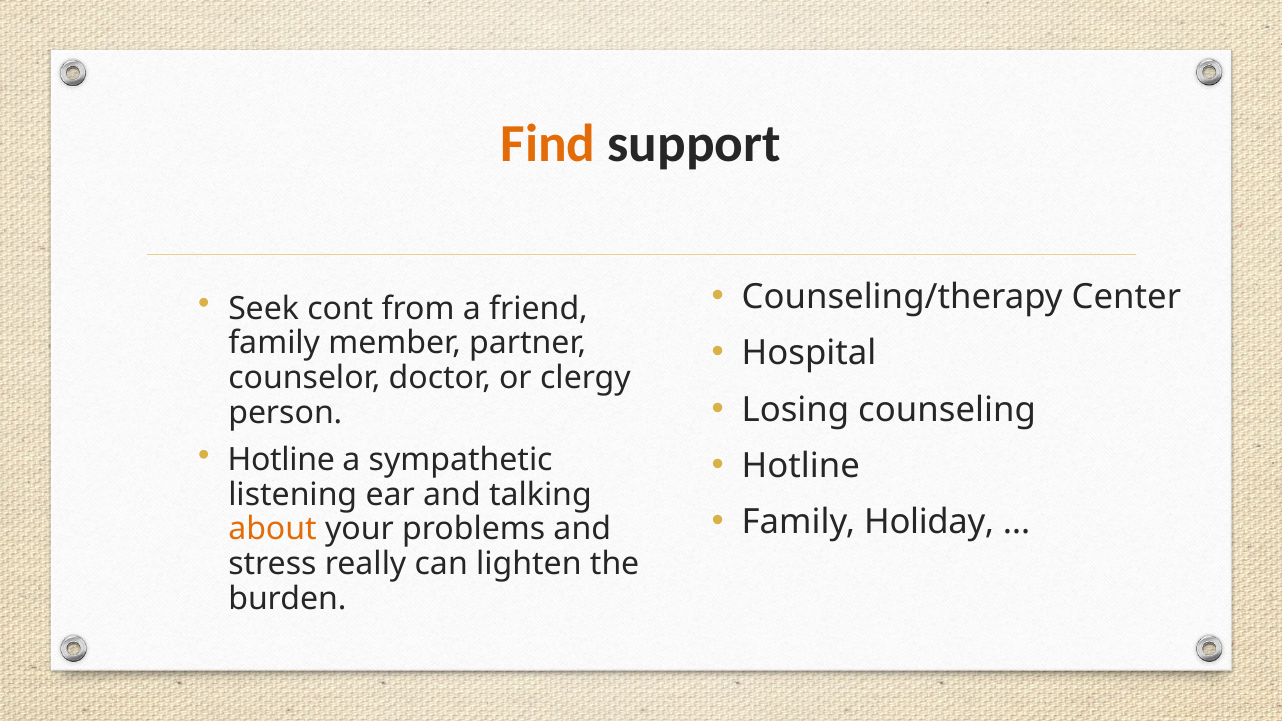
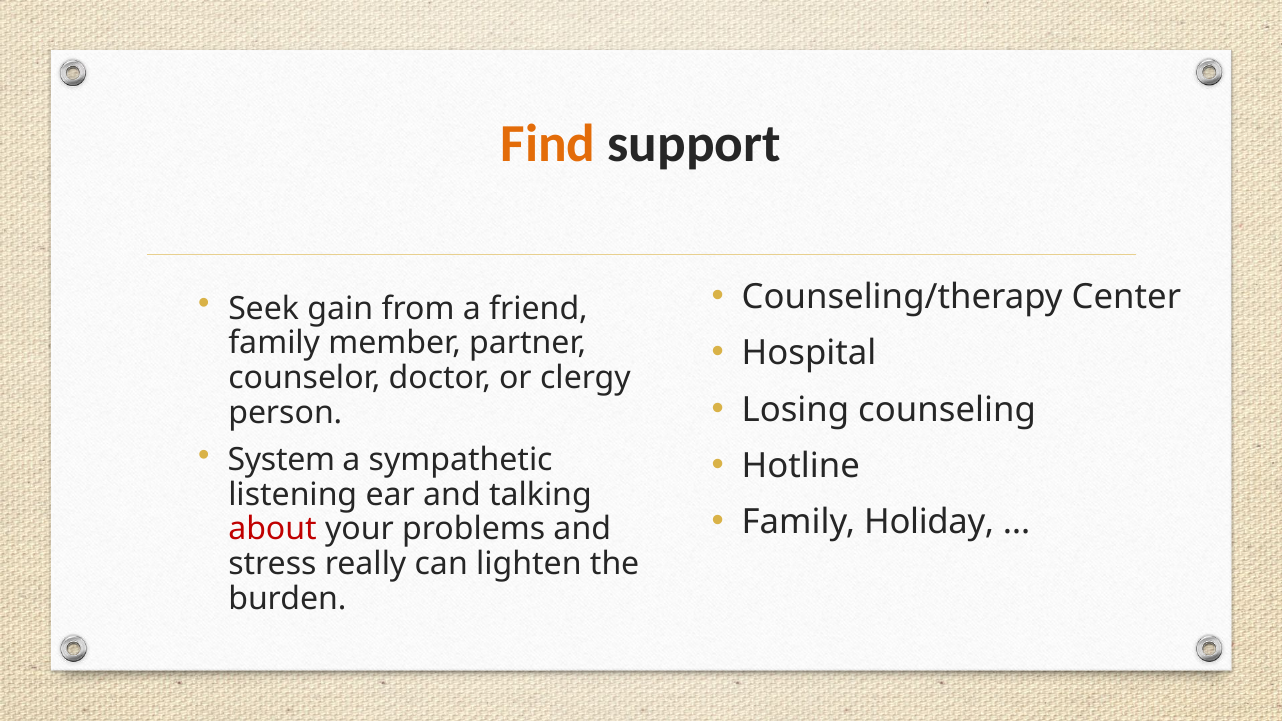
cont: cont -> gain
Hotline at (281, 460): Hotline -> System
about colour: orange -> red
